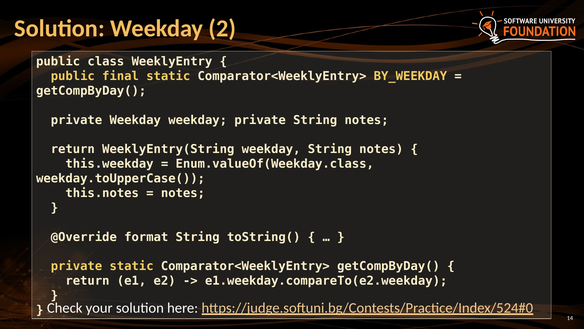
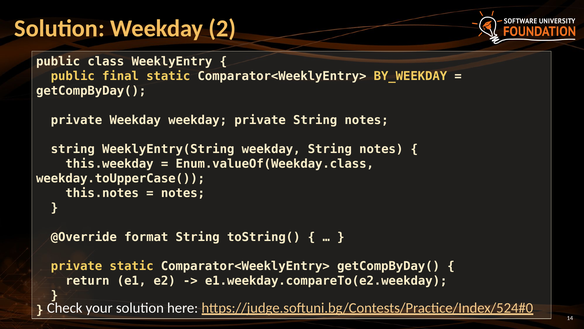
return at (73, 149): return -> string
